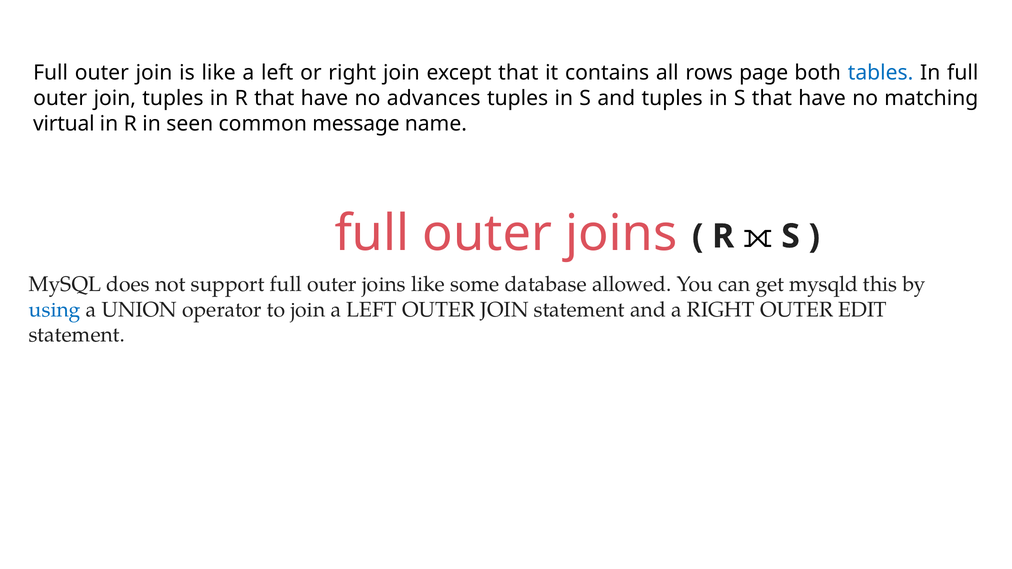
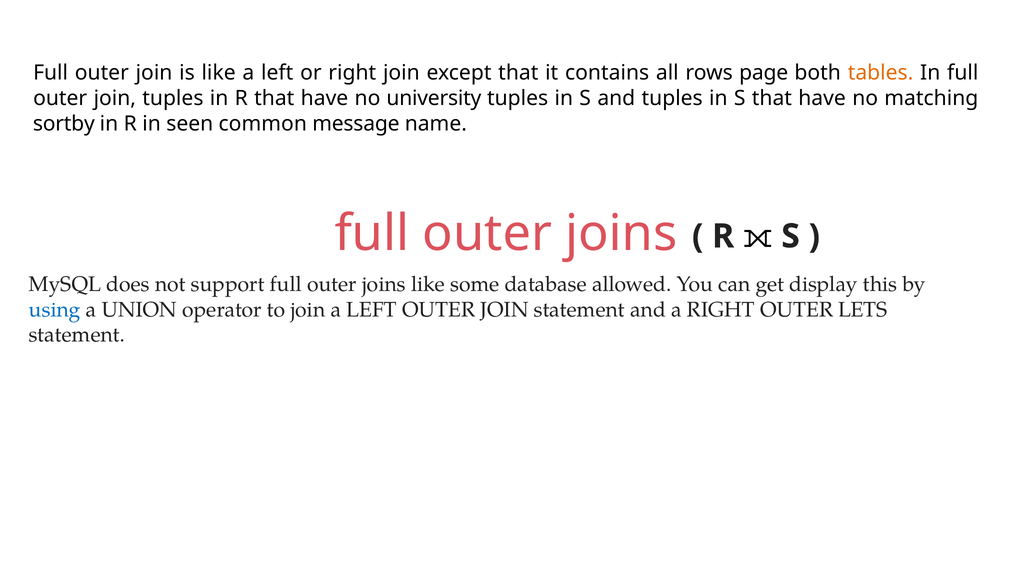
tables colour: blue -> orange
advances: advances -> university
virtual: virtual -> sortby
mysqld: mysqld -> display
EDIT: EDIT -> LETS
